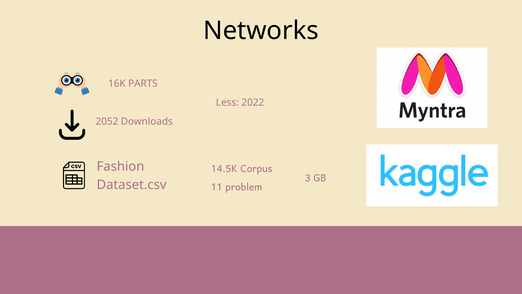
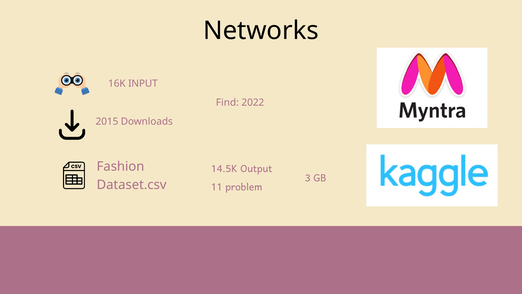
PARTS: PARTS -> INPUT
Less: Less -> Find
2052: 2052 -> 2015
Corpus: Corpus -> Output
